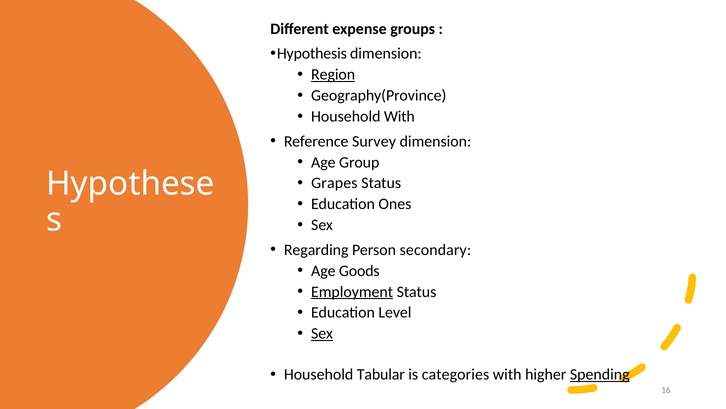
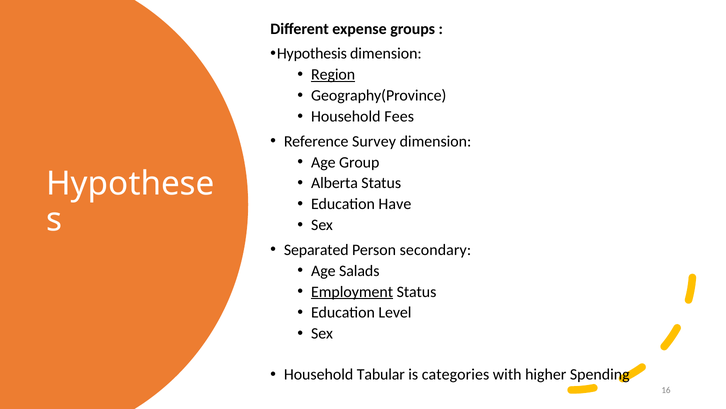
Household With: With -> Fees
Grapes: Grapes -> Alberta
Ones: Ones -> Have
Regarding: Regarding -> Separated
Goods: Goods -> Salads
Sex at (322, 333) underline: present -> none
Spending underline: present -> none
